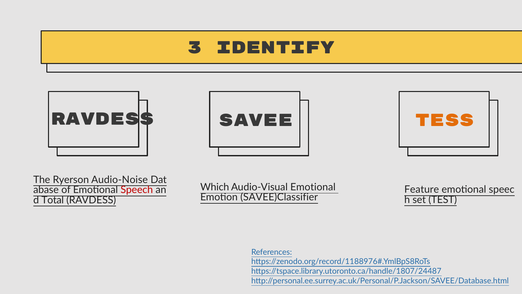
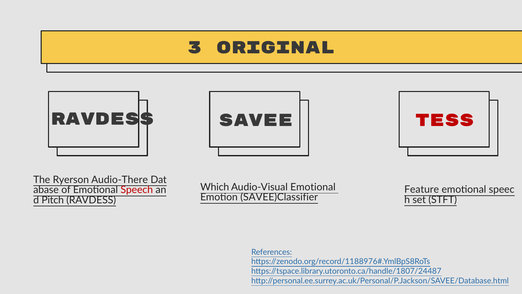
Identify: Identify -> Original
TESS colour: orange -> red
Audio-Noise: Audio-Noise -> Audio-There
TEST: TEST -> STFT
Total: Total -> Pitch
